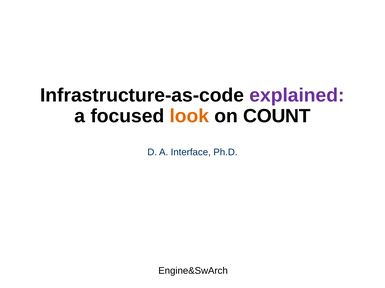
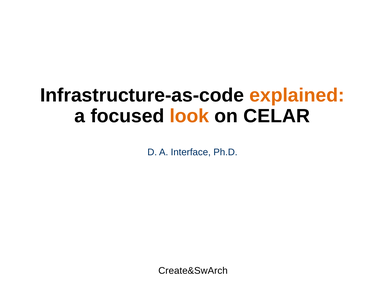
explained colour: purple -> orange
COUNT: COUNT -> CELAR
Engine&SwArch: Engine&SwArch -> Create&SwArch
